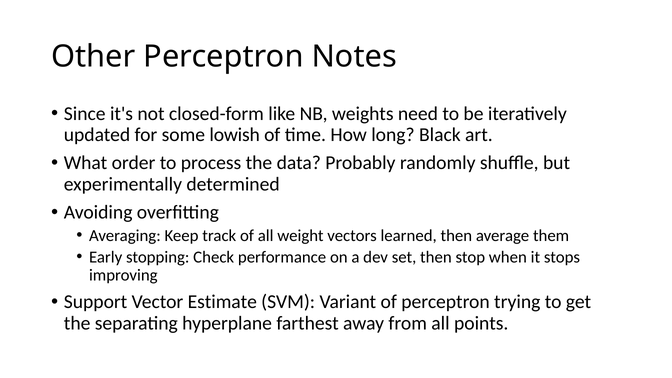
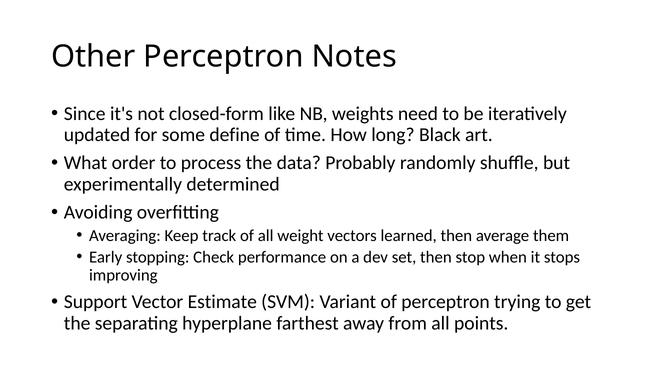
lowish: lowish -> define
